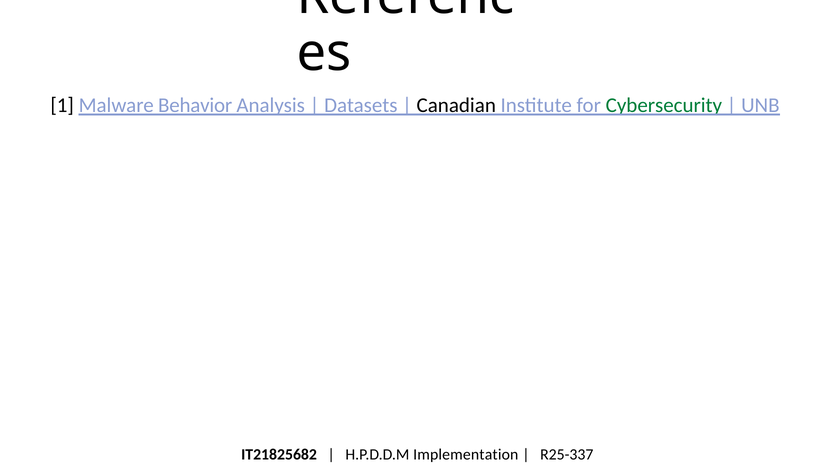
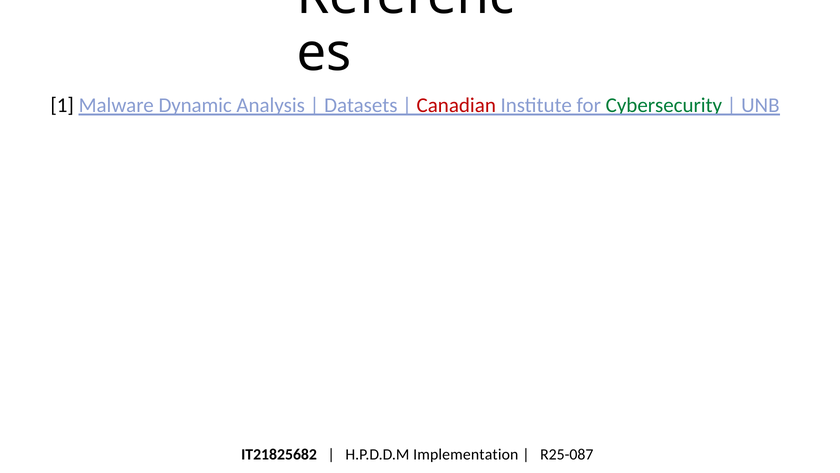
Behavior: Behavior -> Dynamic
Canadian colour: black -> red
R25-337: R25-337 -> R25-087
